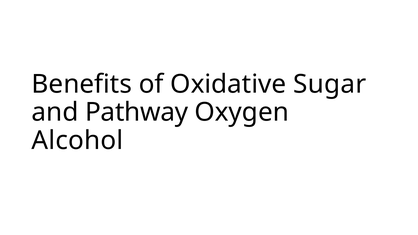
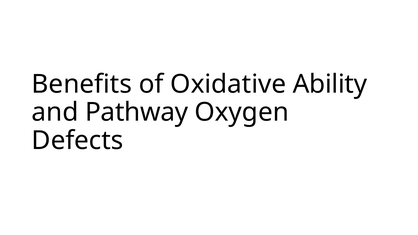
Sugar: Sugar -> Ability
Alcohol: Alcohol -> Defects
